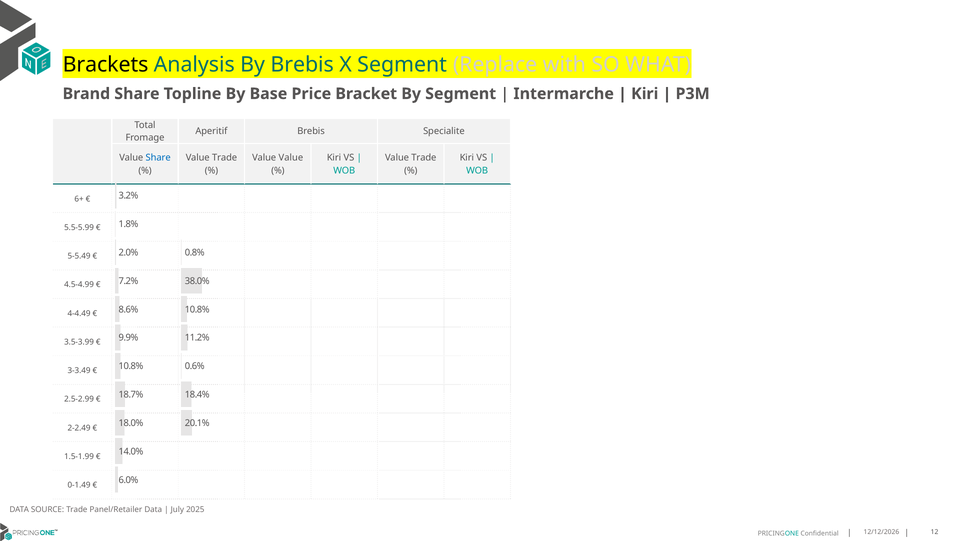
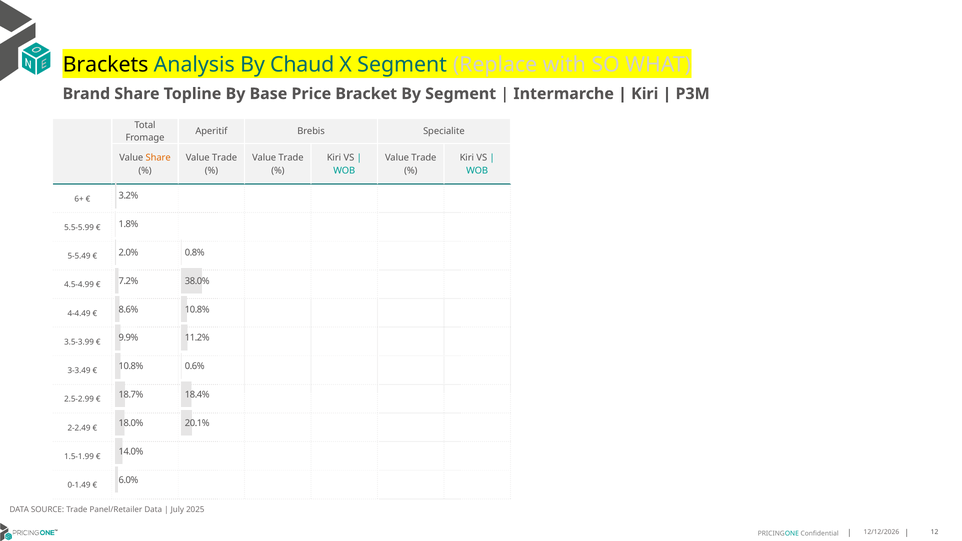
By Brebis: Brebis -> Chaud
Share at (158, 158) colour: blue -> orange
Value at (291, 158): Value -> Trade
